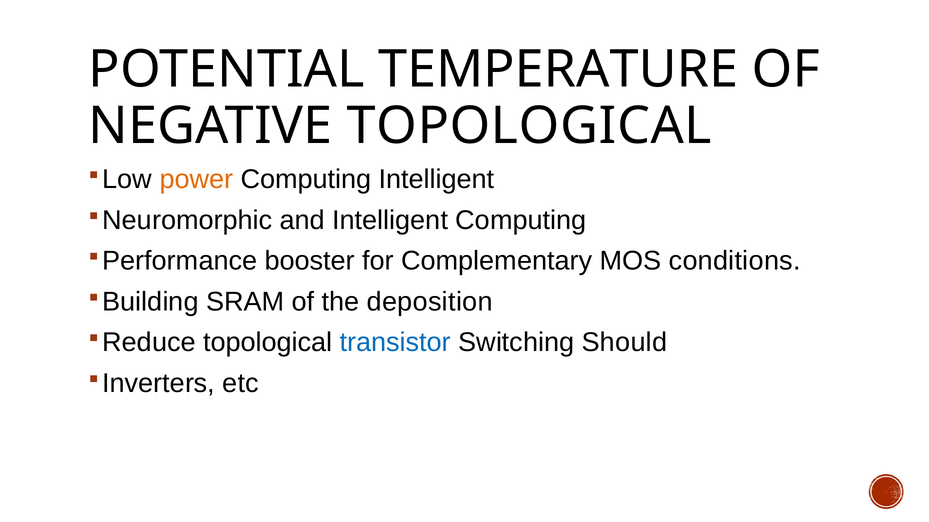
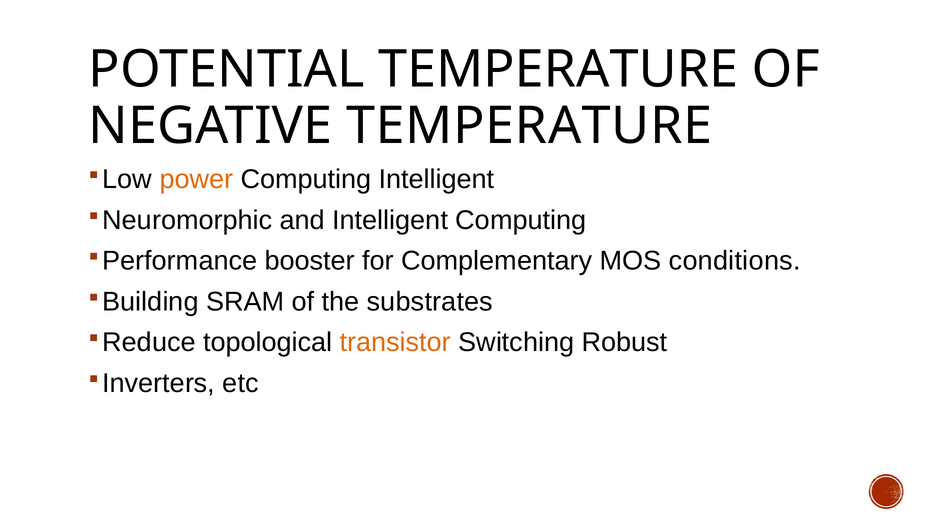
NEGATIVE TOPOLOGICAL: TOPOLOGICAL -> TEMPERATURE
deposition: deposition -> substrates
transistor colour: blue -> orange
Should: Should -> Robust
